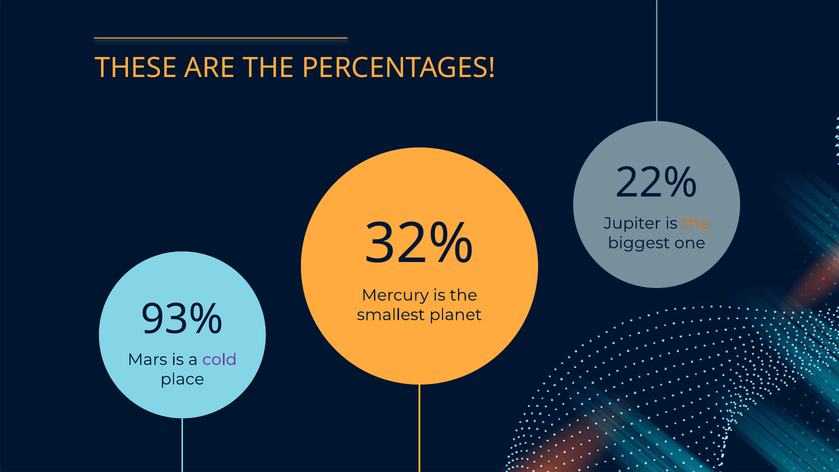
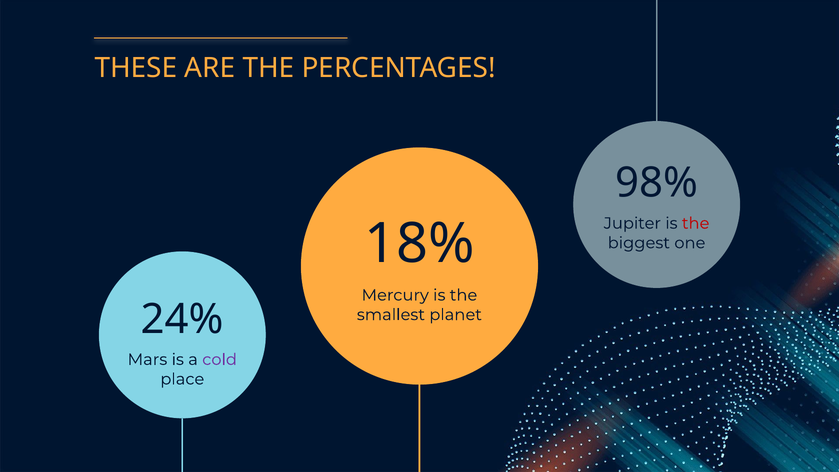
22%: 22% -> 98%
the at (696, 223) colour: orange -> red
32%: 32% -> 18%
93%: 93% -> 24%
